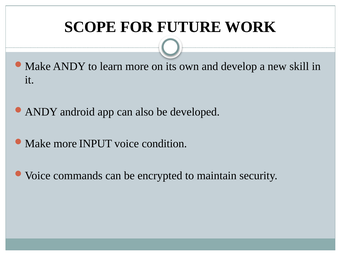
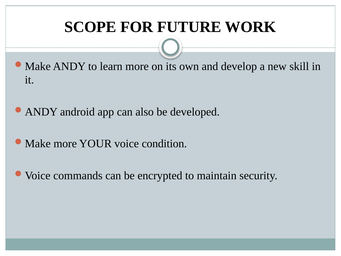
INPUT: INPUT -> YOUR
